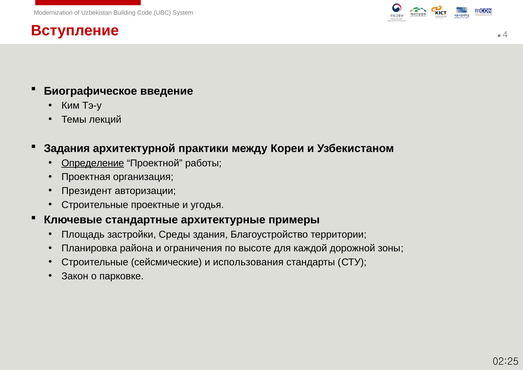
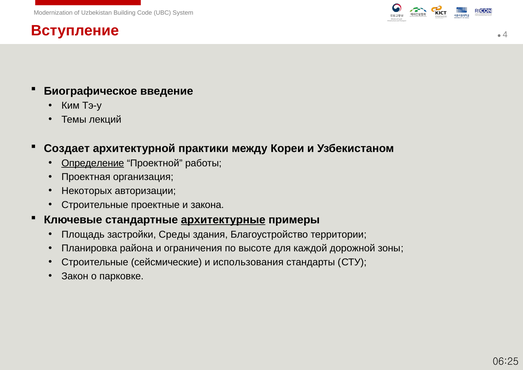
Задания: Задания -> Создает
Президент: Президент -> Некоторых
угодья: угодья -> закона
архитектурные underline: none -> present
02:25: 02:25 -> 06:25
